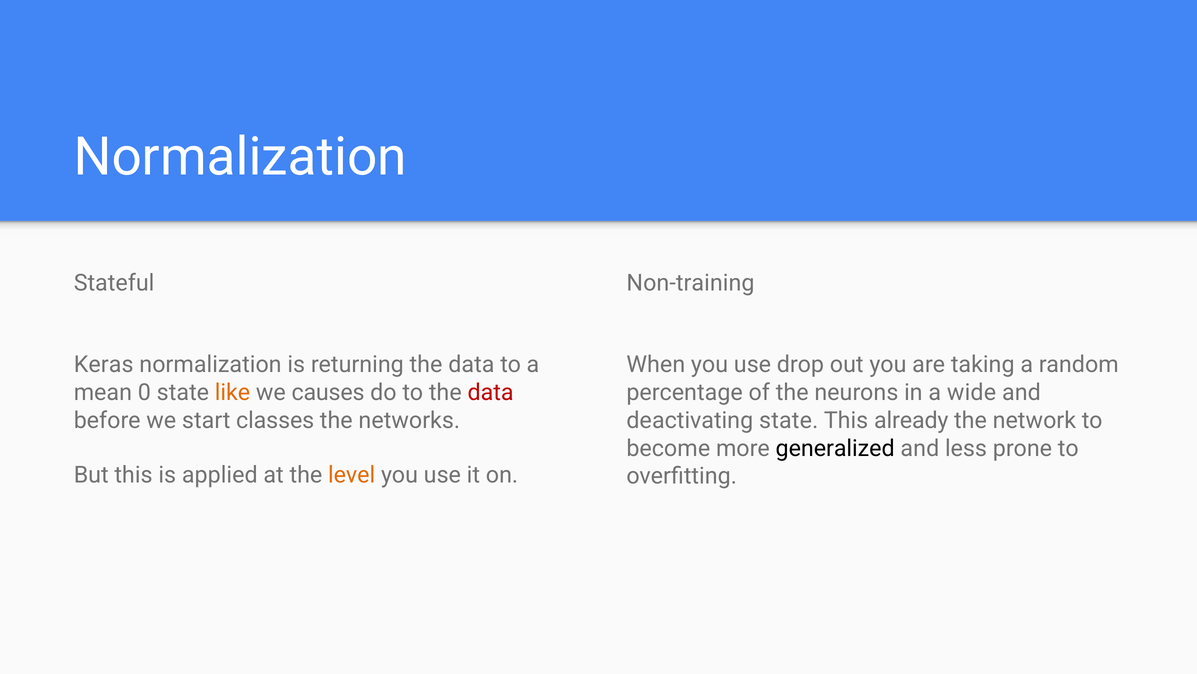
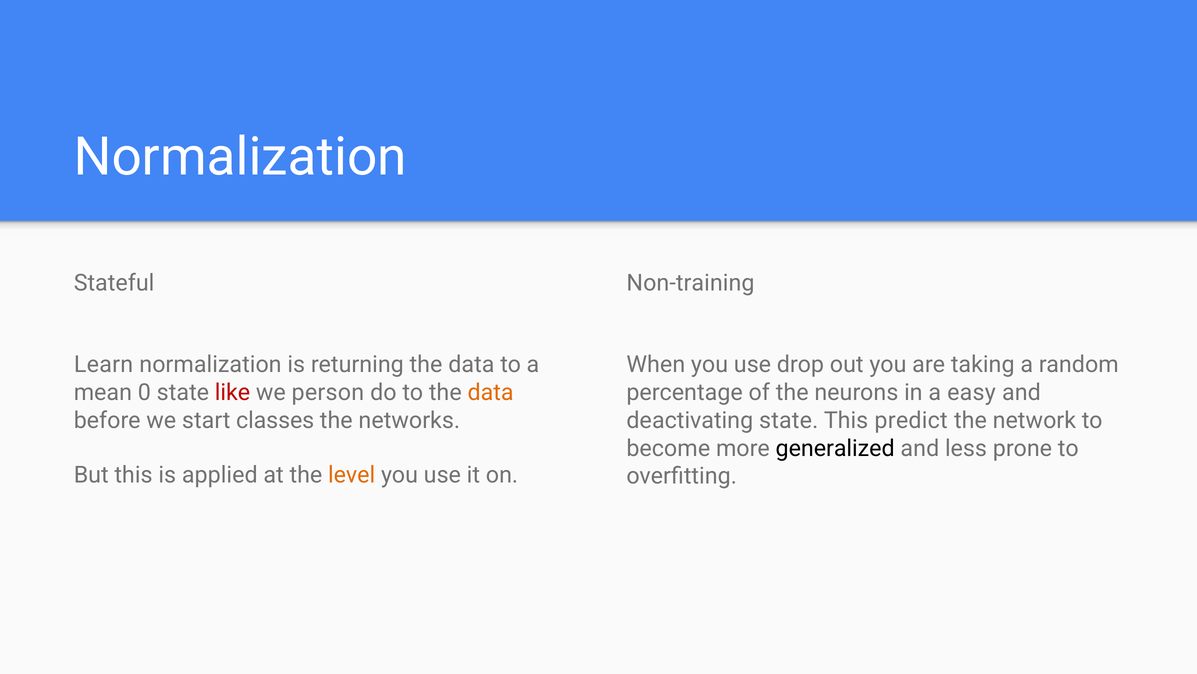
Keras: Keras -> Learn
like colour: orange -> red
causes: causes -> person
data at (491, 392) colour: red -> orange
wide: wide -> easy
already: already -> predict
